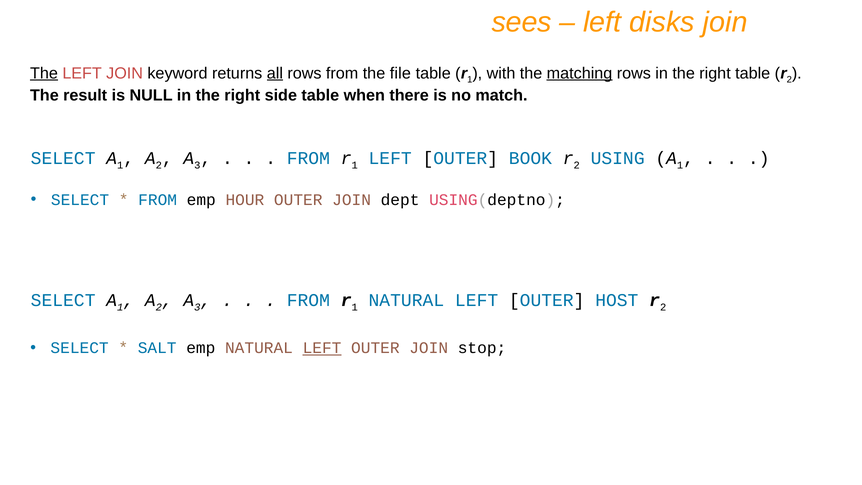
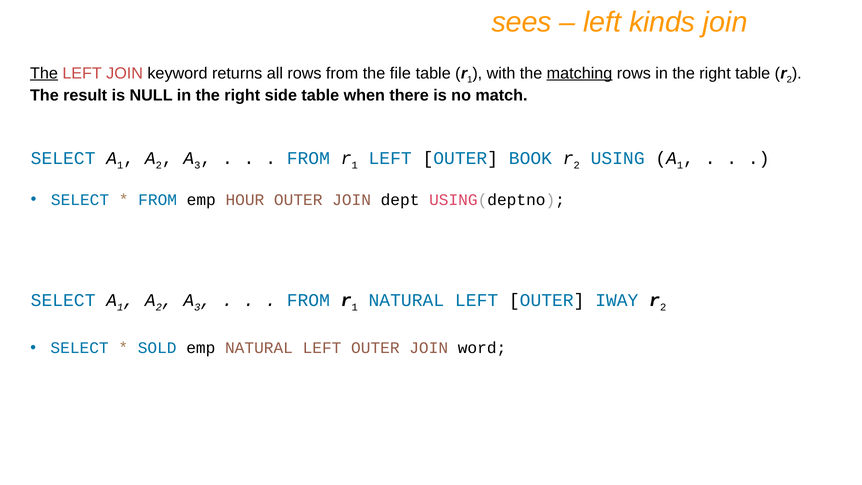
disks: disks -> kinds
all underline: present -> none
HOST: HOST -> IWAY
SALT: SALT -> SOLD
LEFT at (322, 348) underline: present -> none
stop: stop -> word
